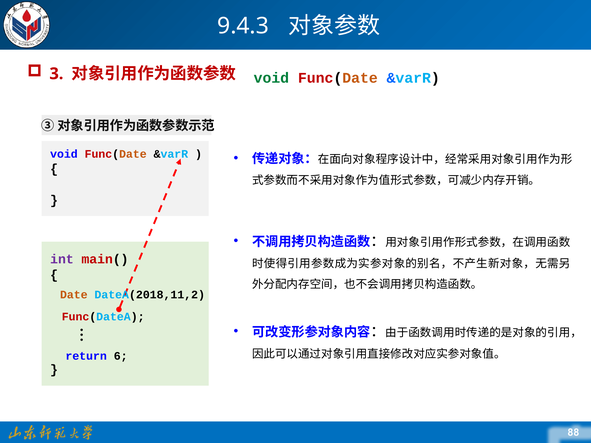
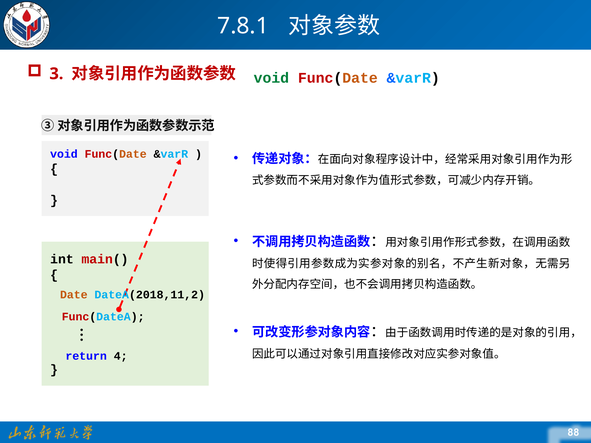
9.4.3: 9.4.3 -> 7.8.1
int colour: purple -> black
6: 6 -> 4
